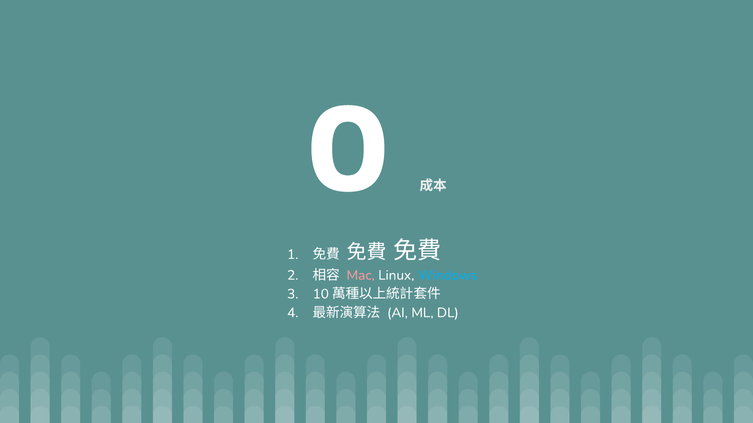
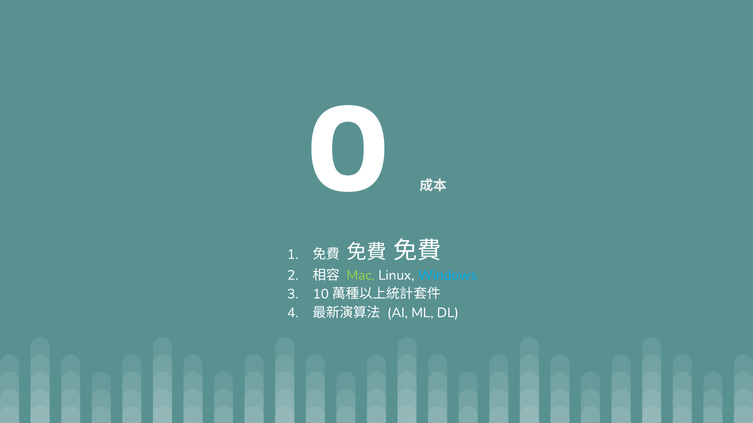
Mac colour: pink -> light green
